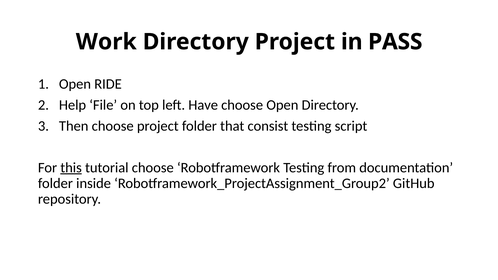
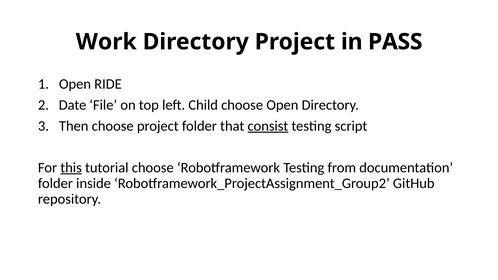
Help: Help -> Date
Have: Have -> Child
consist underline: none -> present
